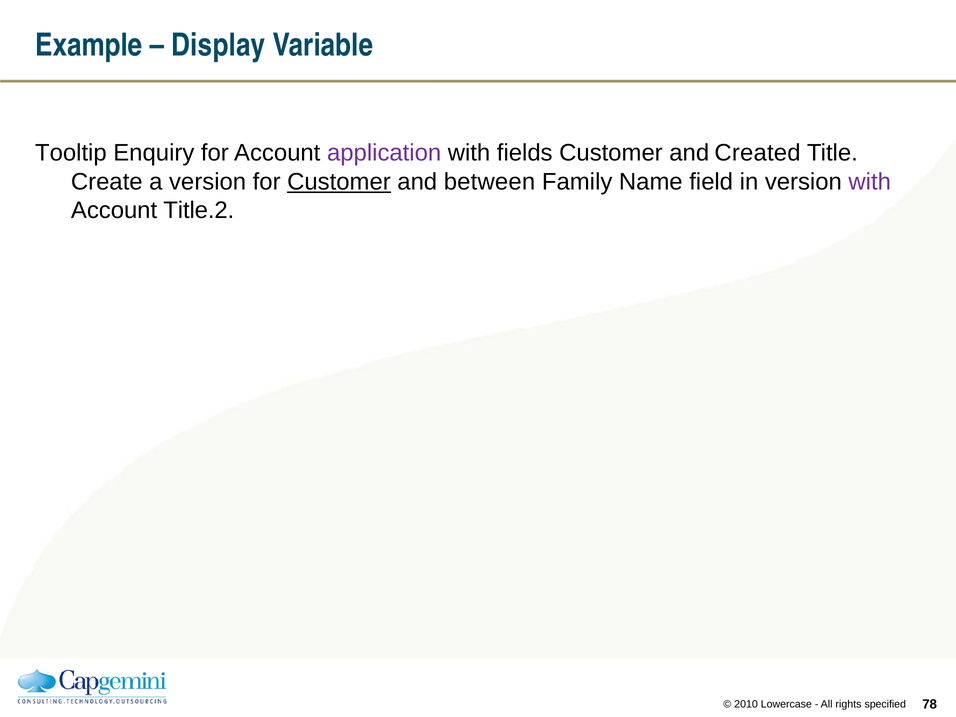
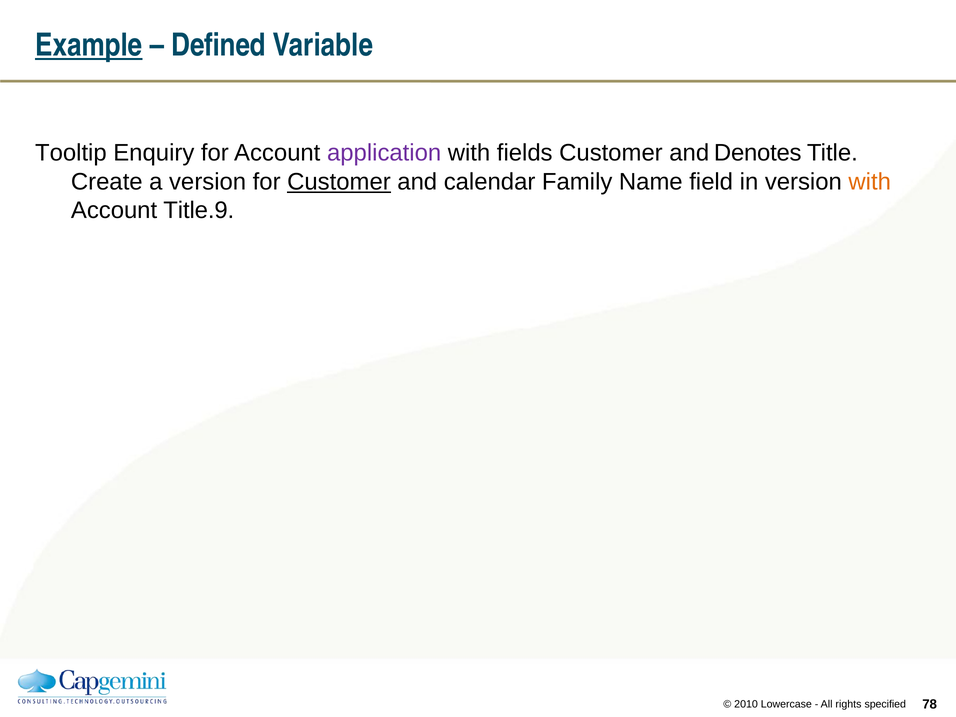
Example underline: none -> present
Display: Display -> Defined
Created: Created -> Denotes
between: between -> calendar
with at (870, 182) colour: purple -> orange
Title.2: Title.2 -> Title.9
